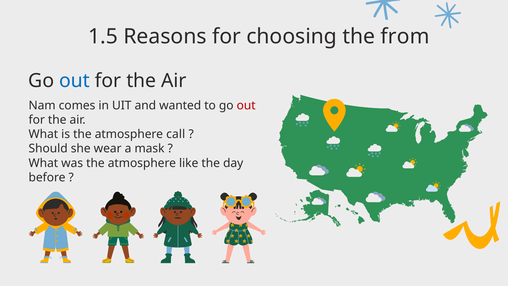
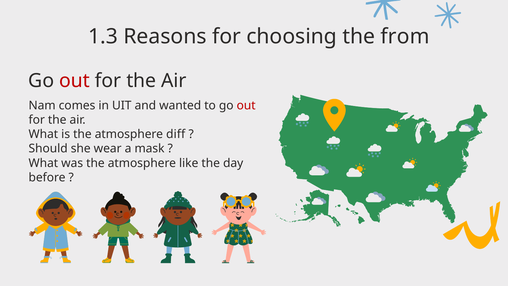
1.5: 1.5 -> 1.3
out at (75, 81) colour: blue -> red
call: call -> diff
